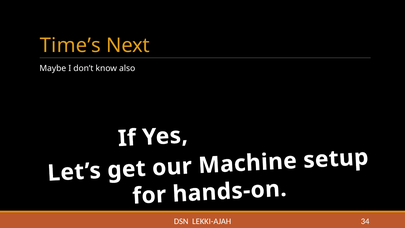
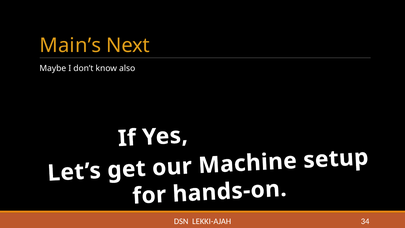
Time’s: Time’s -> Main’s
